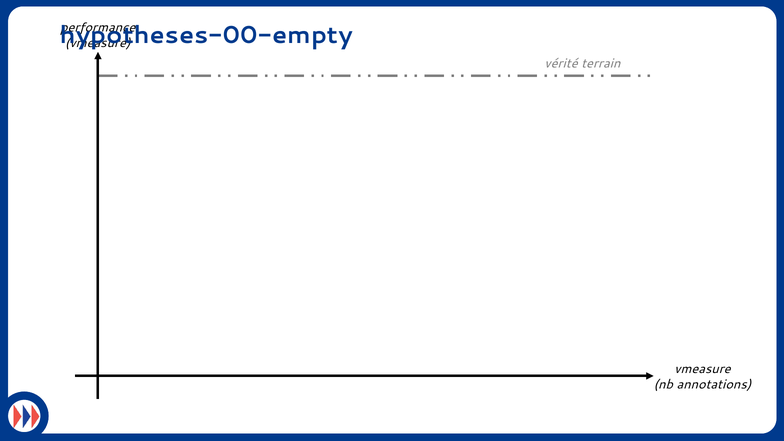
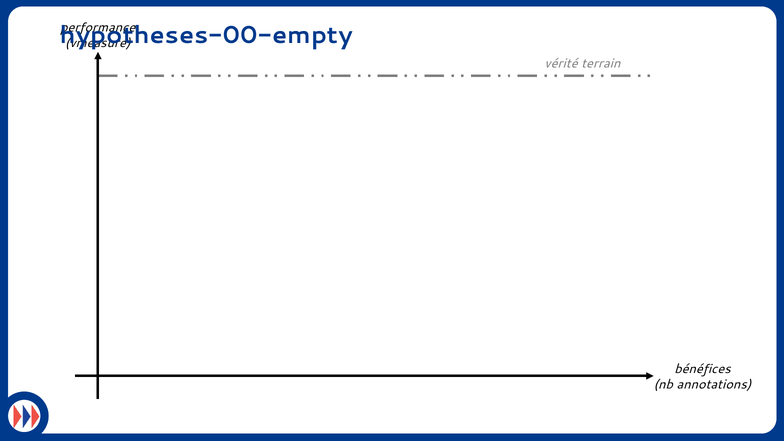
vmeasure at (703, 369): vmeasure -> bénéfices
